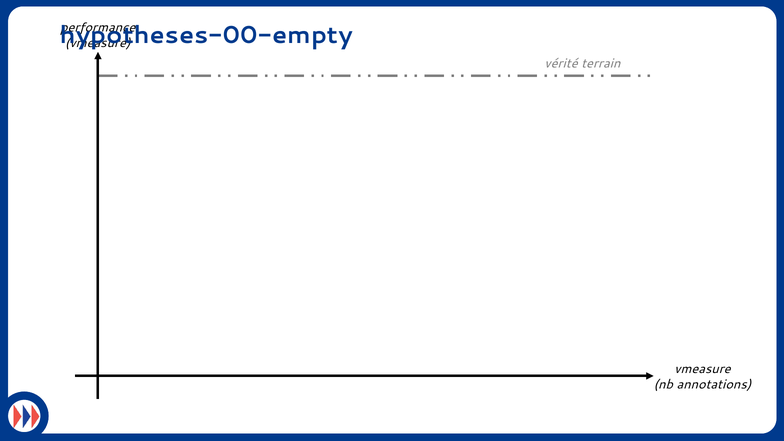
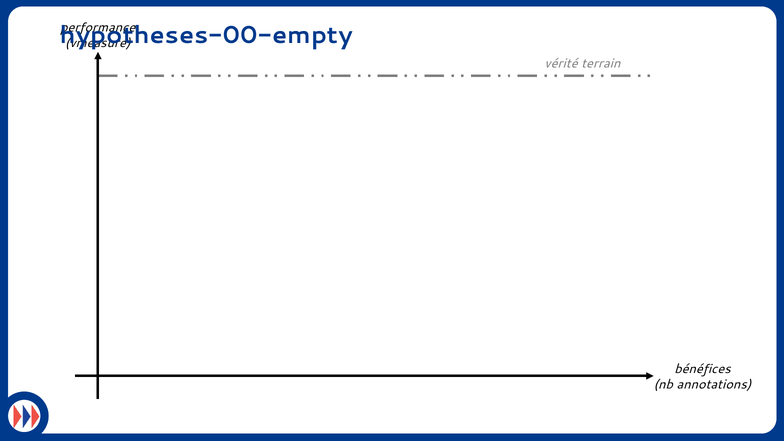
vmeasure at (703, 369): vmeasure -> bénéfices
